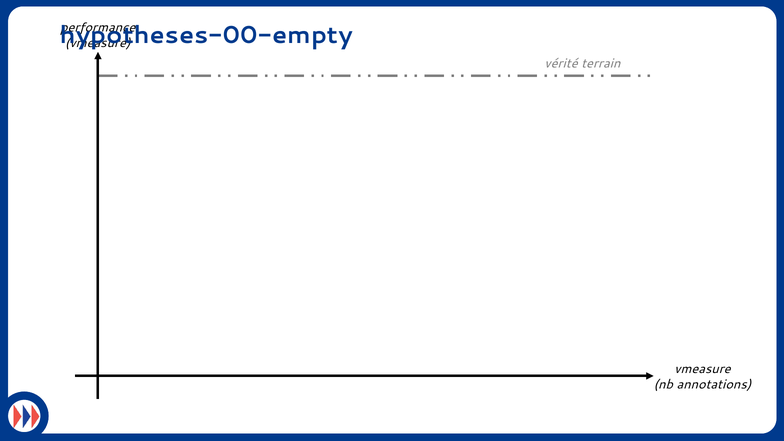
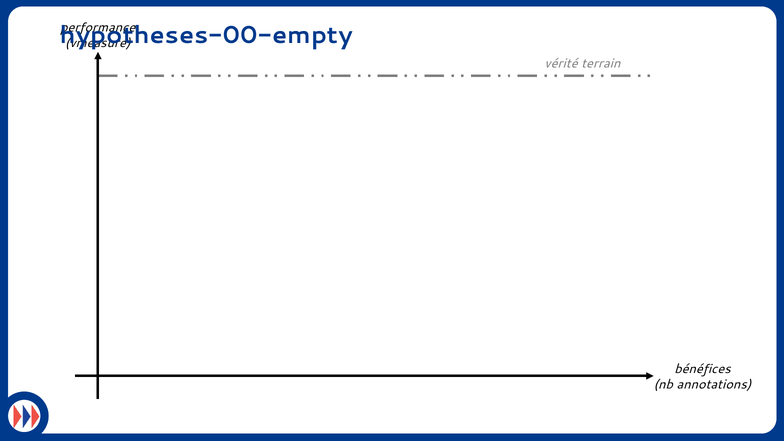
vmeasure at (703, 369): vmeasure -> bénéfices
